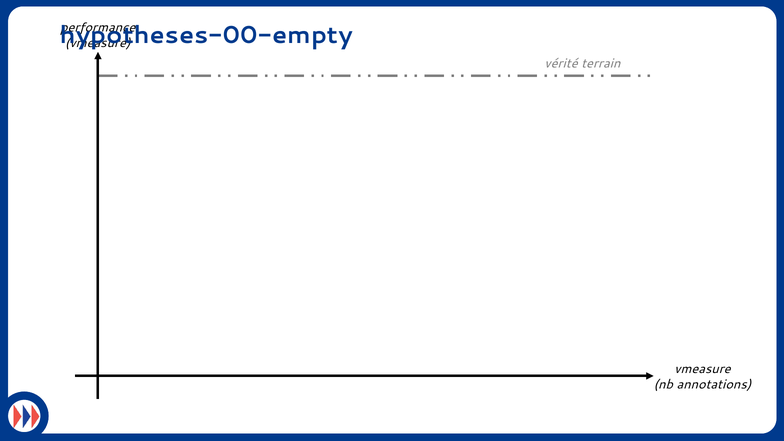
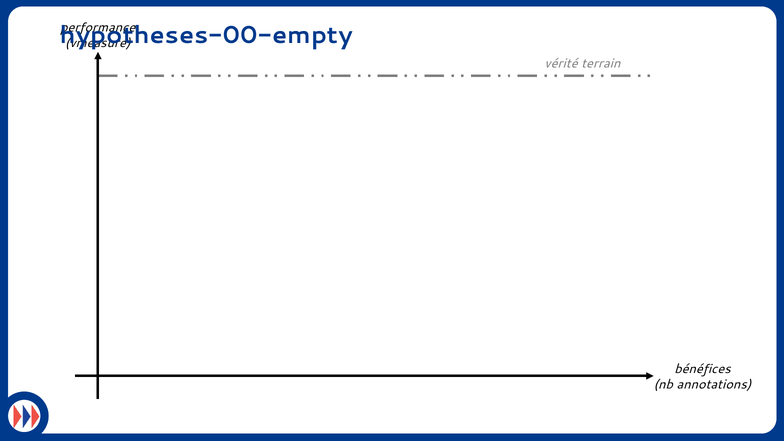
vmeasure at (703, 369): vmeasure -> bénéfices
